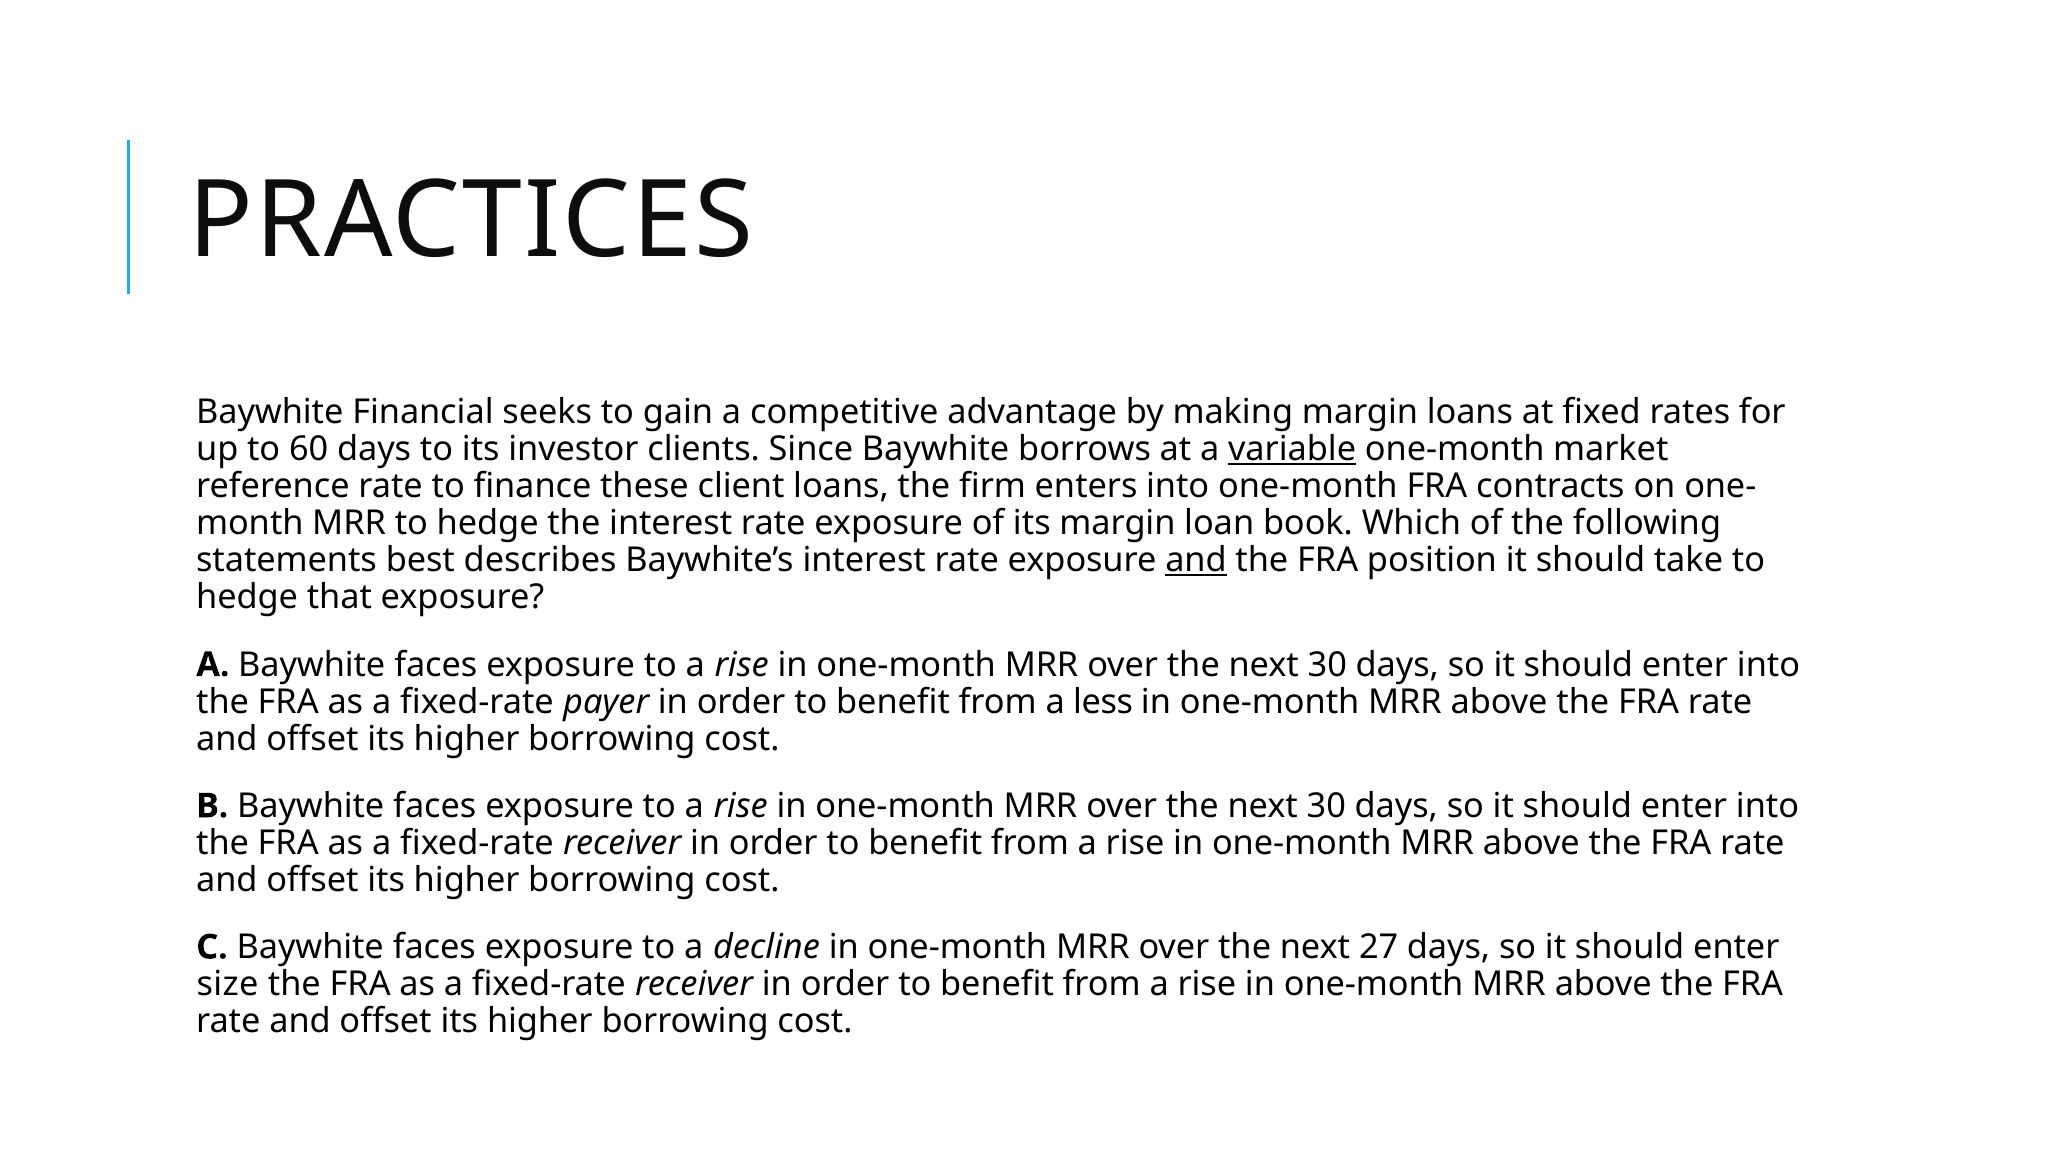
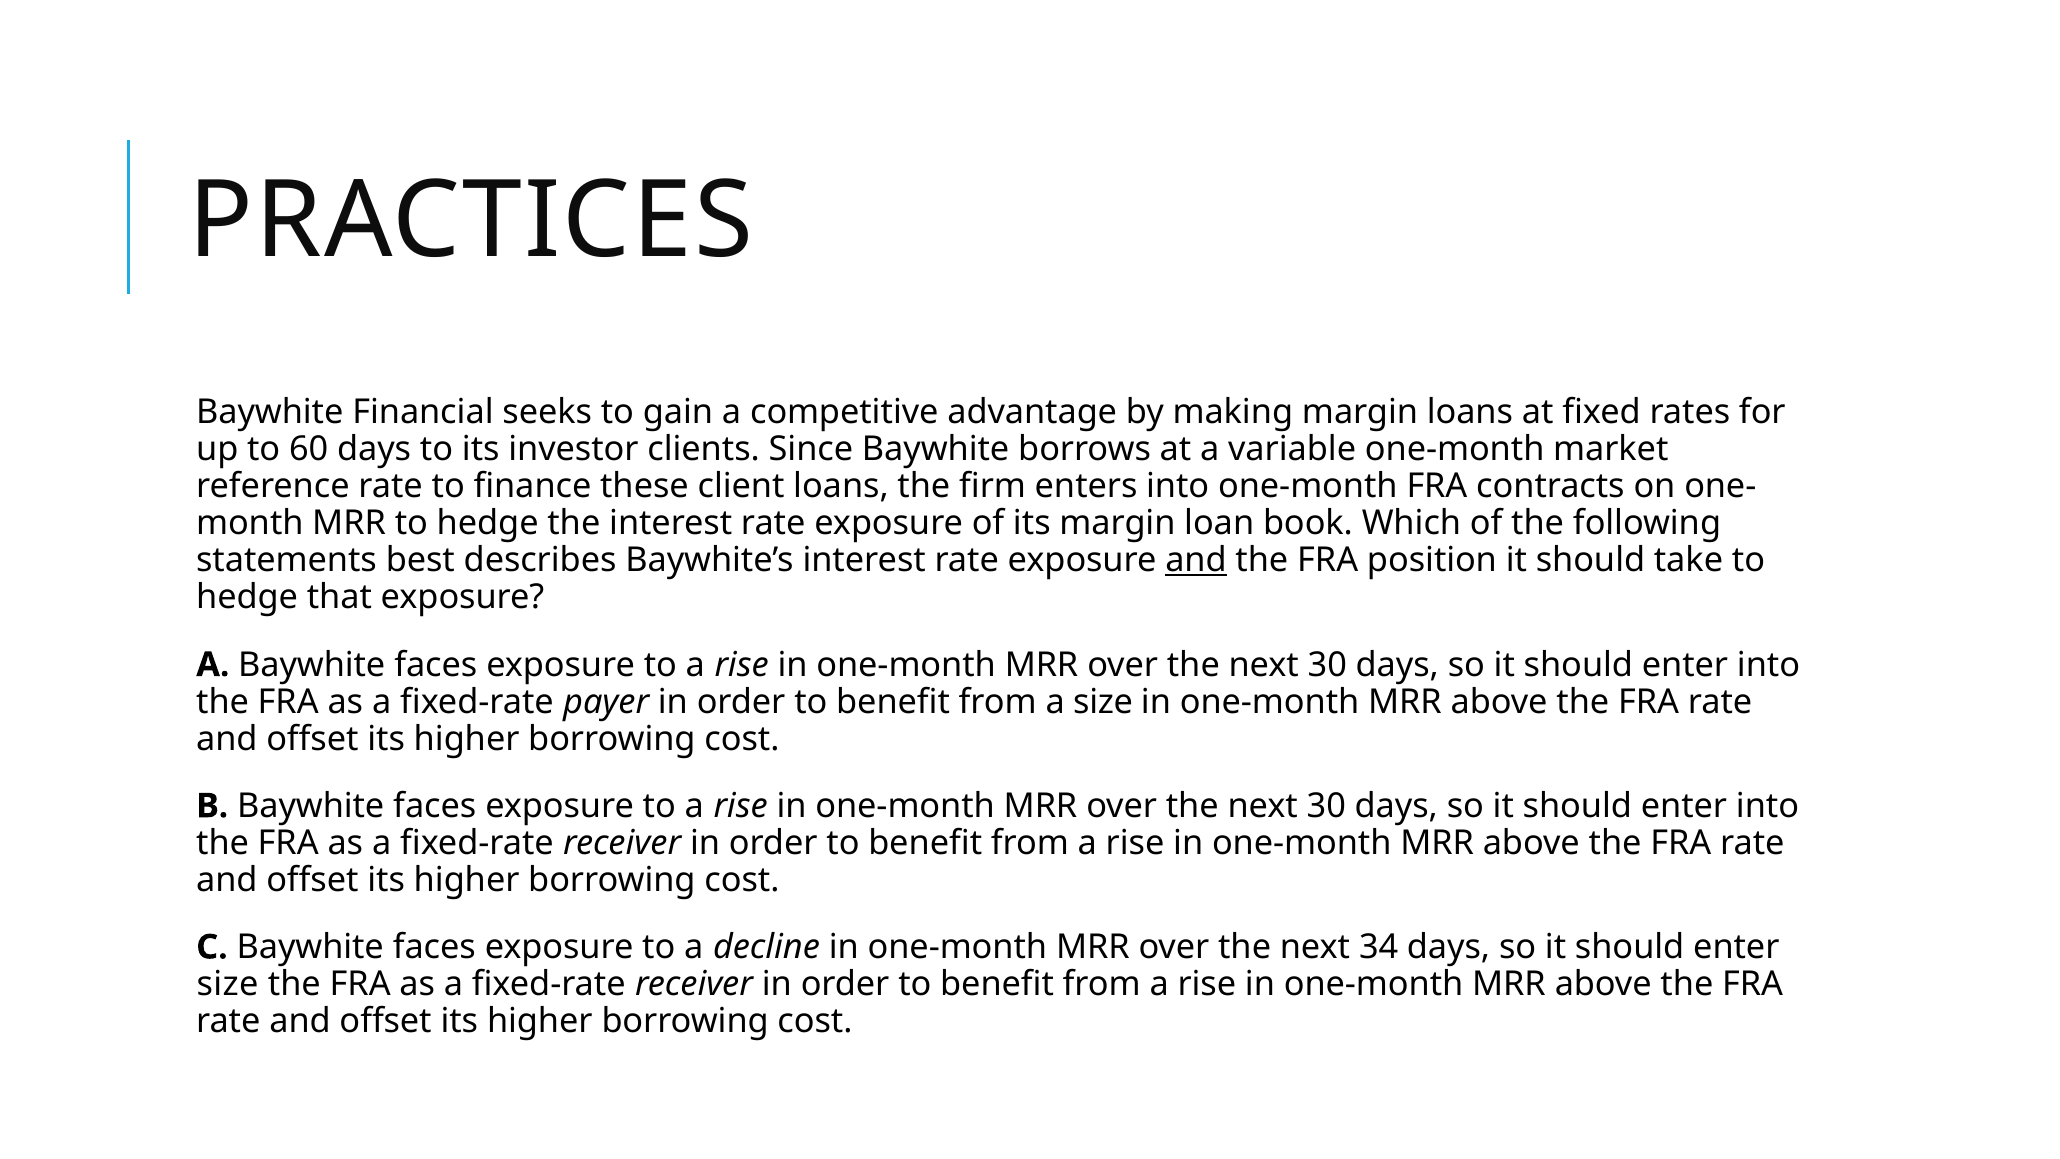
variable underline: present -> none
a less: less -> size
27: 27 -> 34
